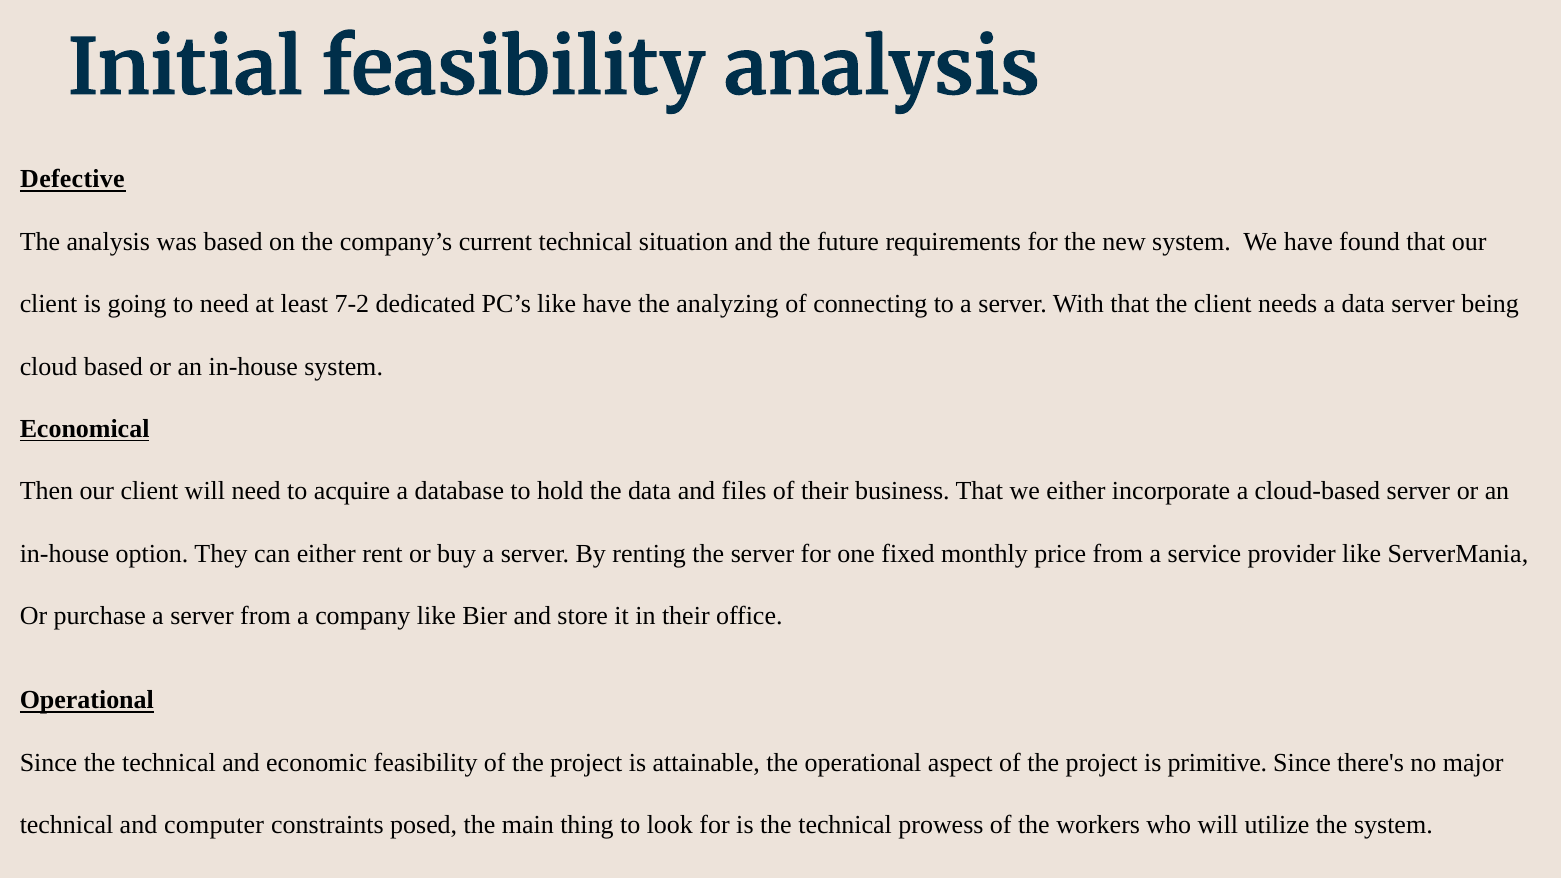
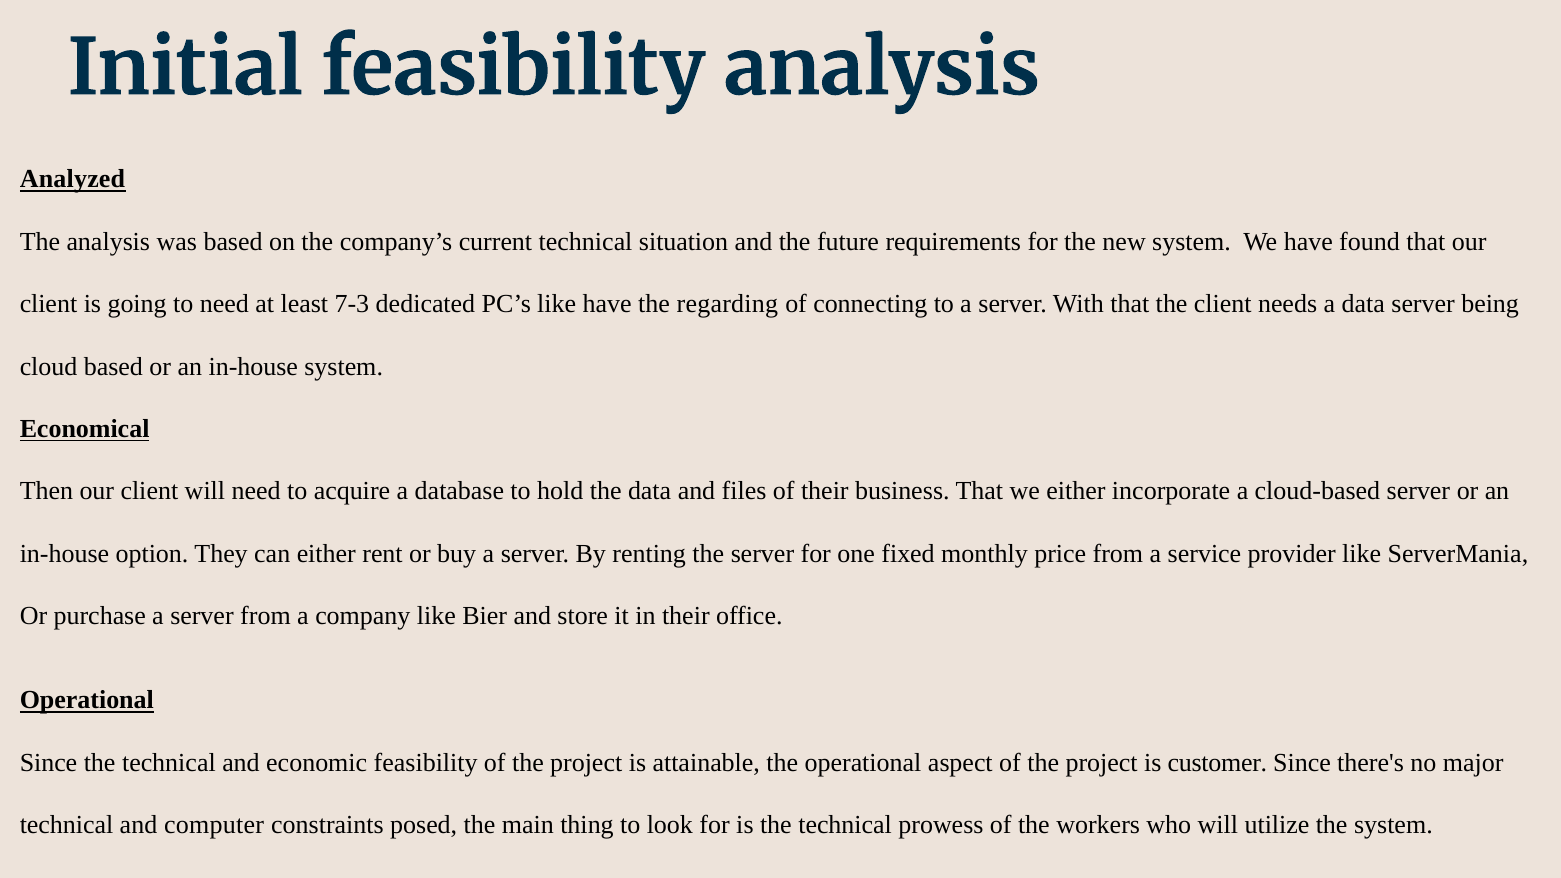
Defective: Defective -> Analyzed
7-2: 7-2 -> 7-3
analyzing: analyzing -> regarding
primitive: primitive -> customer
